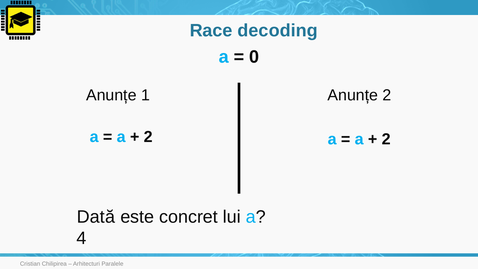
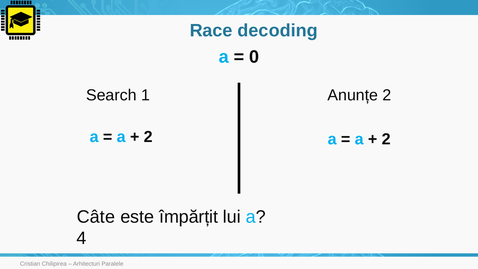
Anunțe at (111, 95): Anunțe -> Search
Dată: Dată -> Câte
concret: concret -> împărțit
